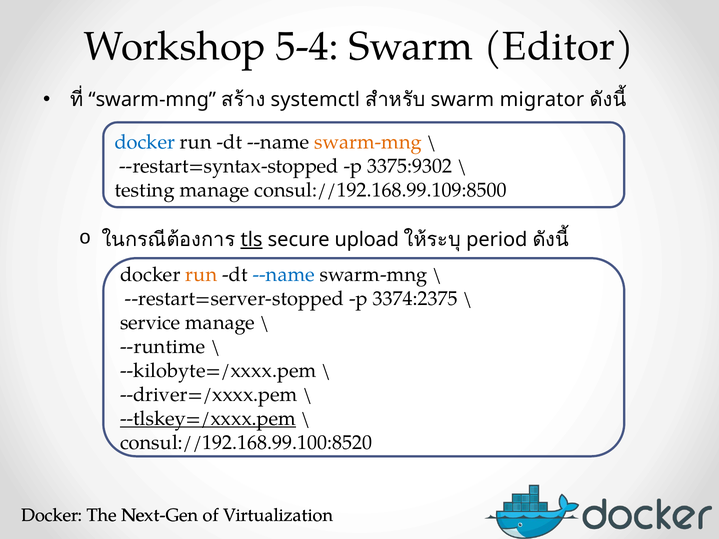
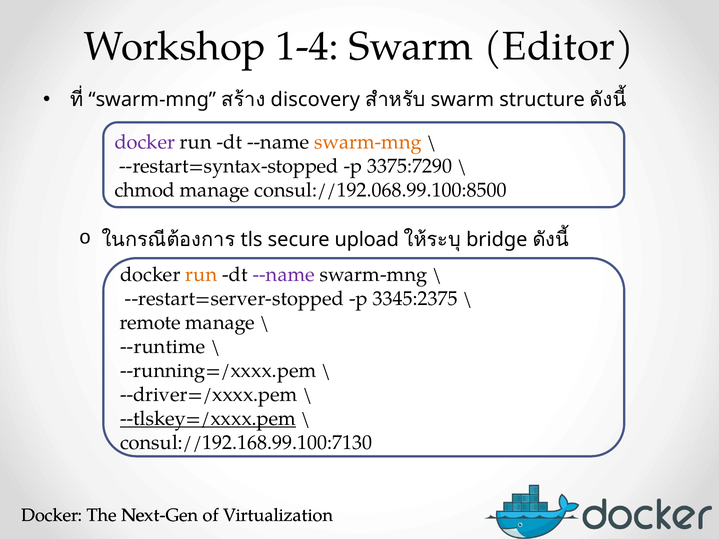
5-4: 5-4 -> 1-4
systemctl: systemctl -> discovery
migrator: migrator -> structure
docker at (145, 142) colour: blue -> purple
3375:9302: 3375:9302 -> 3375:7290
testing: testing -> chmod
consul://192.168.99.109:8500: consul://192.168.99.109:8500 -> consul://192.068.99.100:8500
tls underline: present -> none
period: period -> bridge
--name at (284, 275) colour: blue -> purple
3374:2375: 3374:2375 -> 3345:2375
service: service -> remote
--kilobyte=/xxxx.pem: --kilobyte=/xxxx.pem -> --running=/xxxx.pem
consul://192.168.99.100:8520: consul://192.168.99.100:8520 -> consul://192.168.99.100:7130
